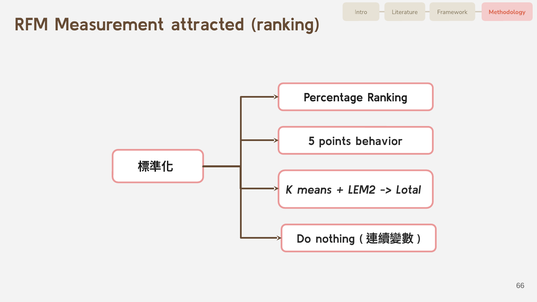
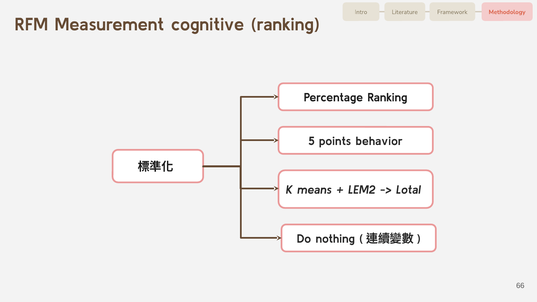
attracted: attracted -> cognitive
